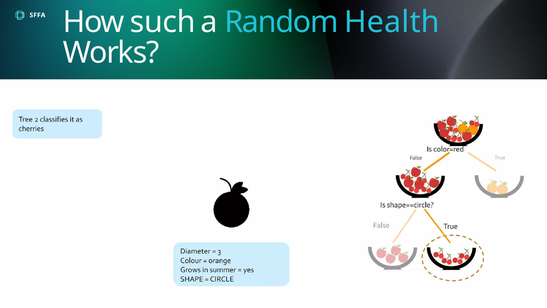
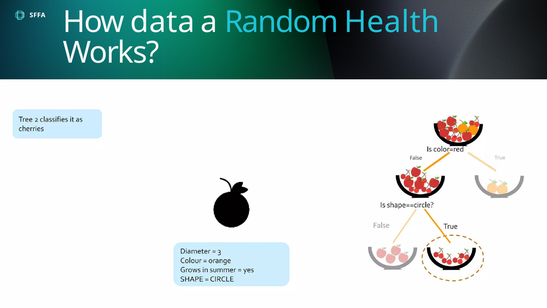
such: such -> data
